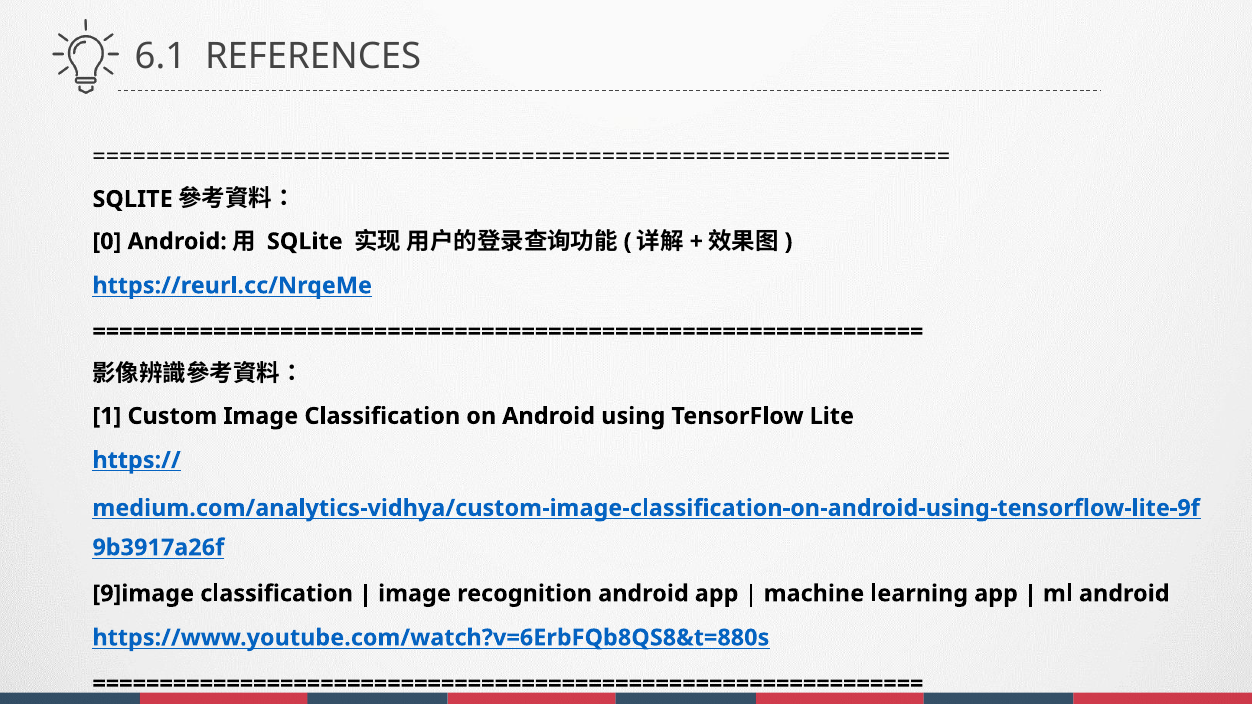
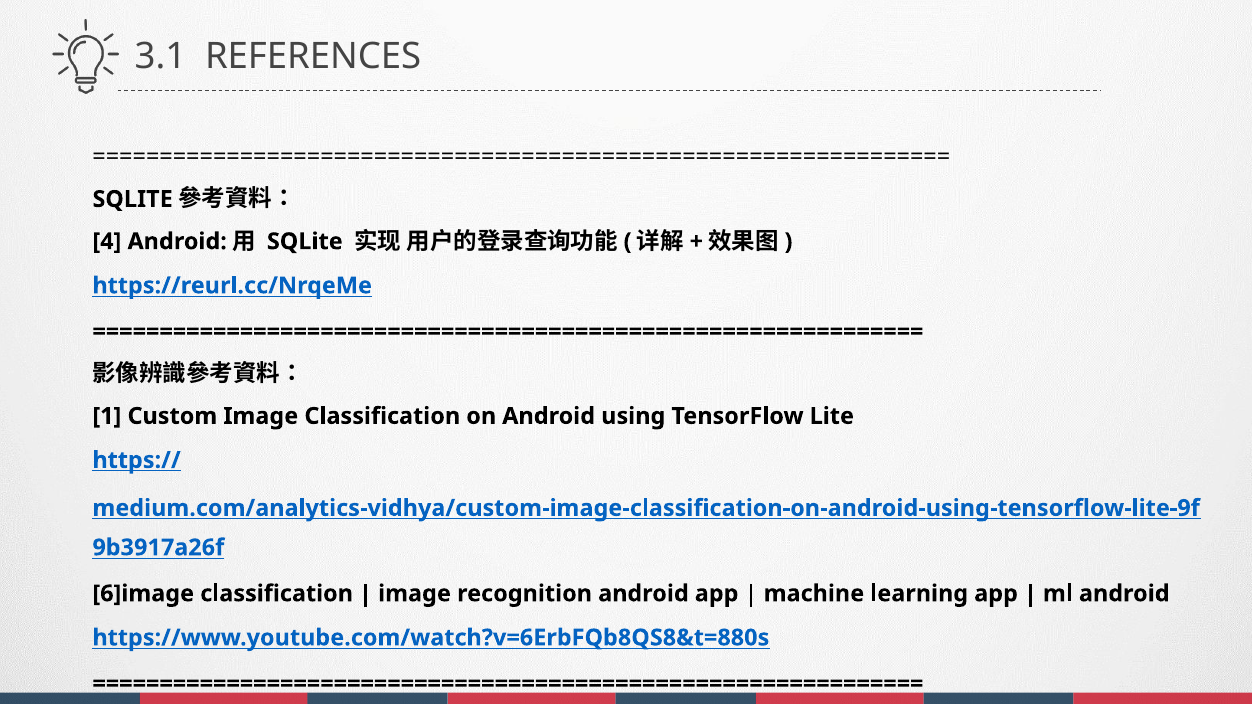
6.1: 6.1 -> 3.1
0: 0 -> 4
9]image: 9]image -> 6]image
